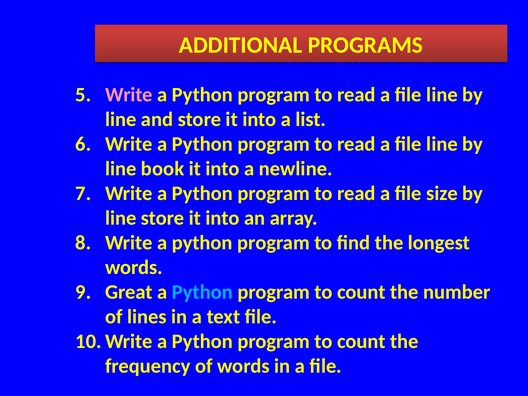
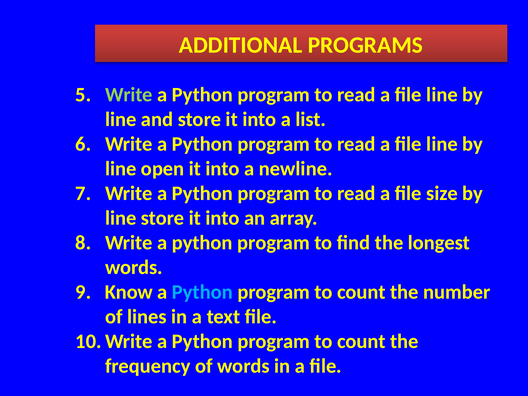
Write at (129, 95) colour: pink -> light green
book: book -> open
Great: Great -> Know
